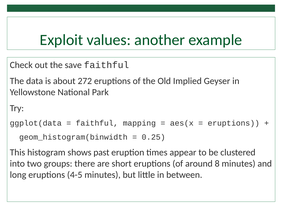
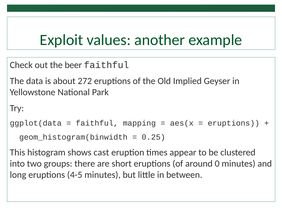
save: save -> beer
past: past -> cast
8: 8 -> 0
